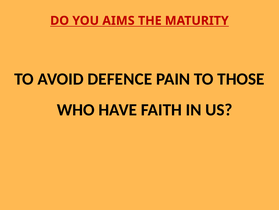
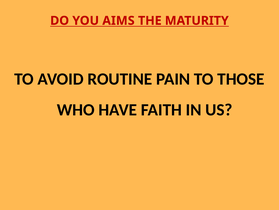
DEFENCE: DEFENCE -> ROUTINE
